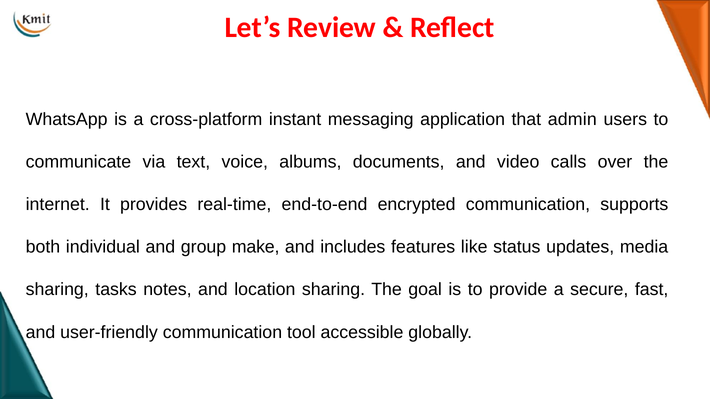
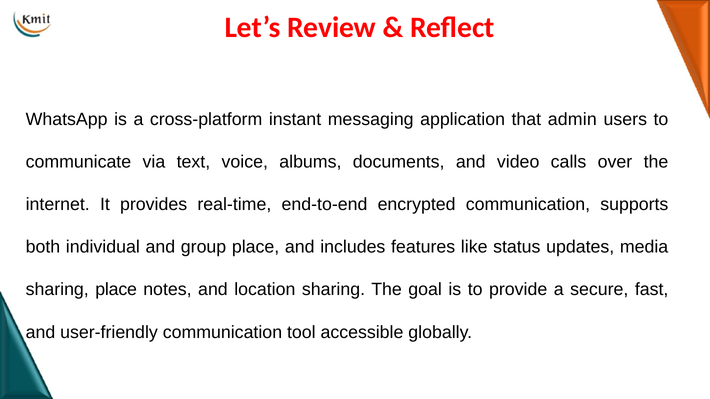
group make: make -> place
sharing tasks: tasks -> place
